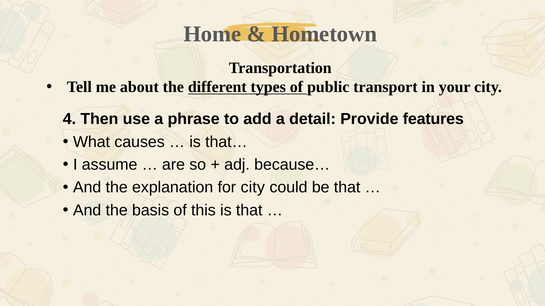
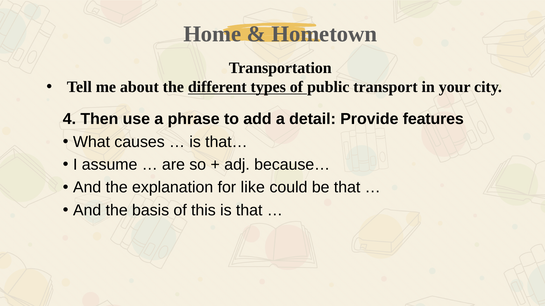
for city: city -> like
